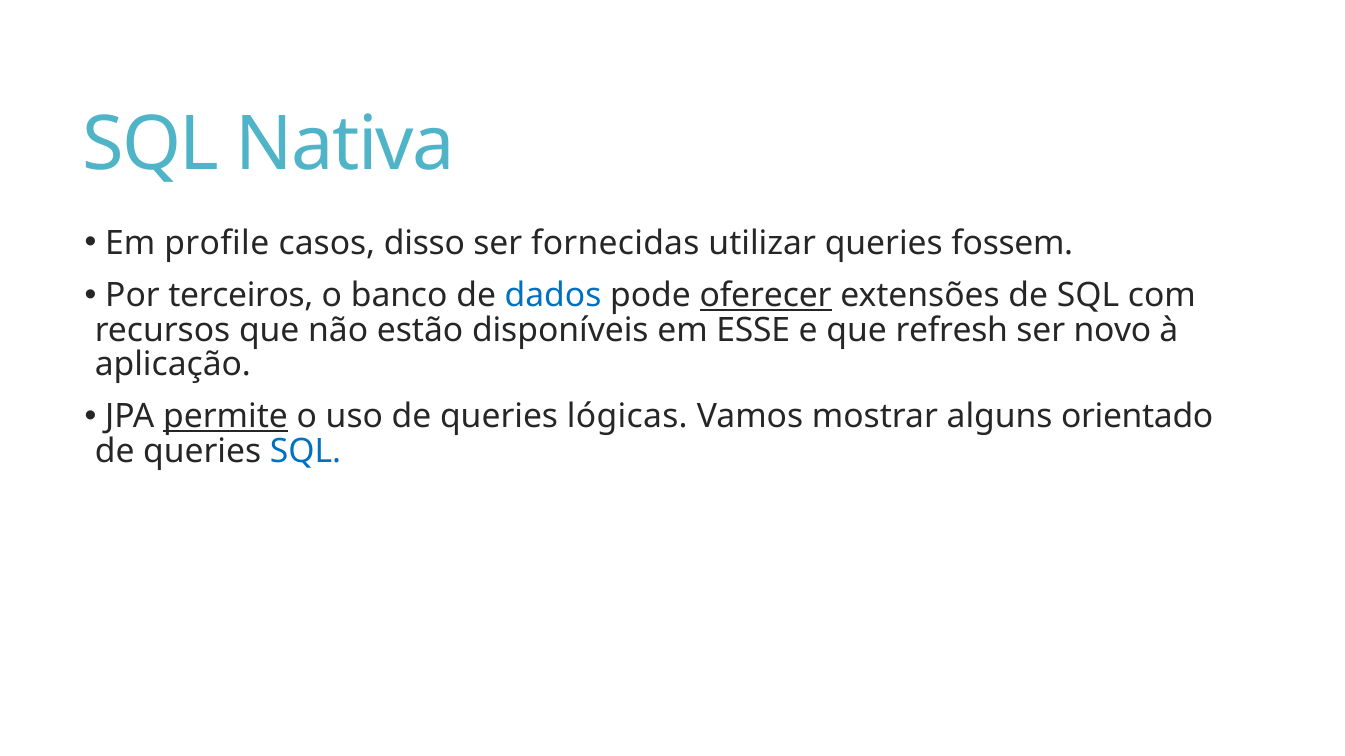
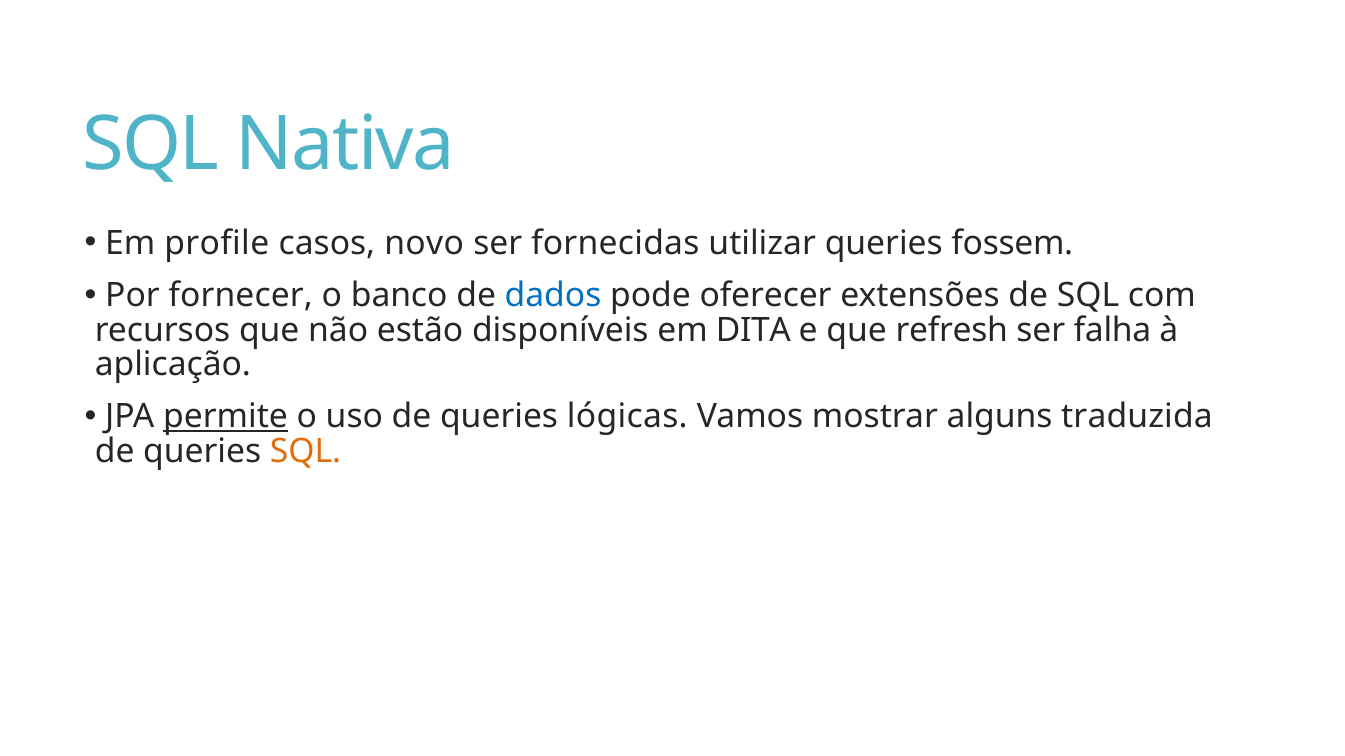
disso: disso -> novo
terceiros: terceiros -> fornecer
oferecer underline: present -> none
ESSE: ESSE -> DITA
novo: novo -> falha
orientado: orientado -> traduzida
SQL at (306, 451) colour: blue -> orange
